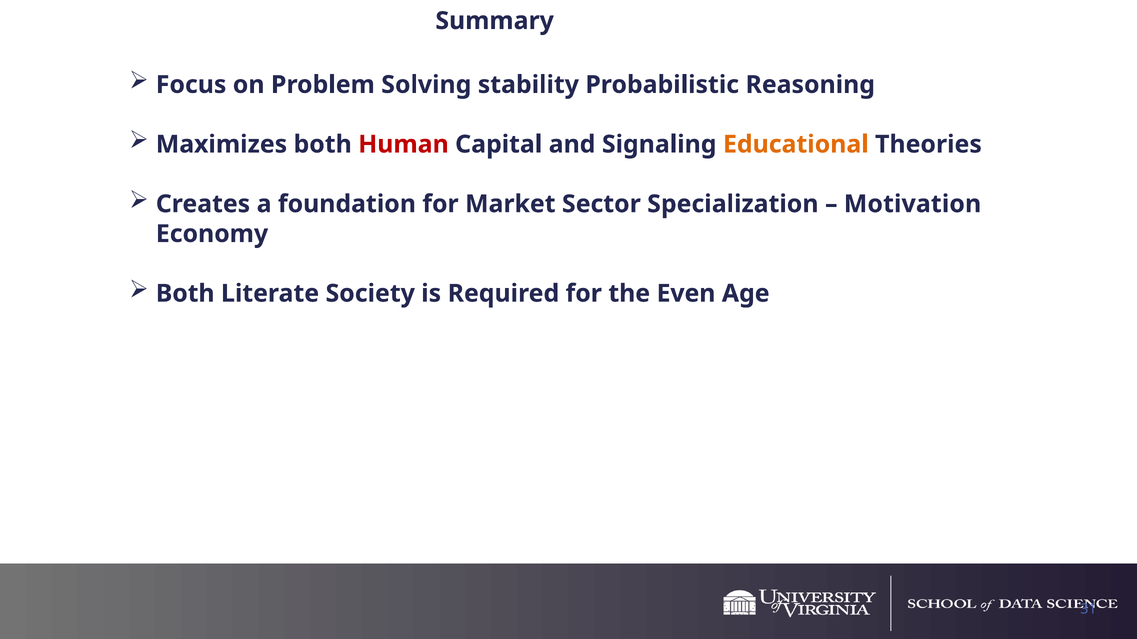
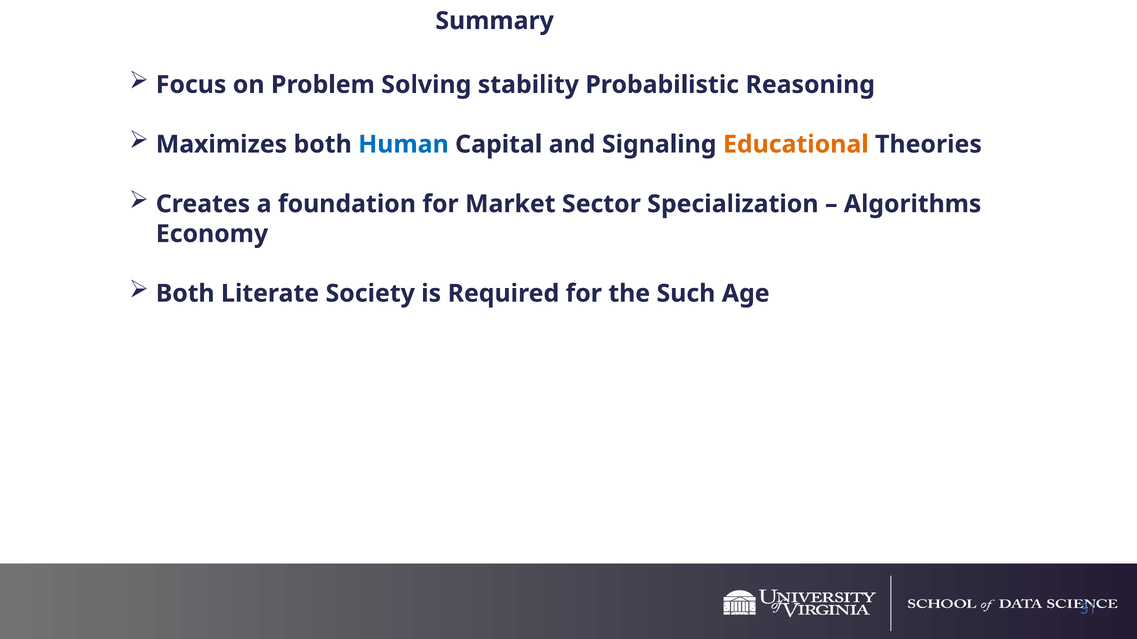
Human colour: red -> blue
Motivation: Motivation -> Algorithms
Even: Even -> Such
